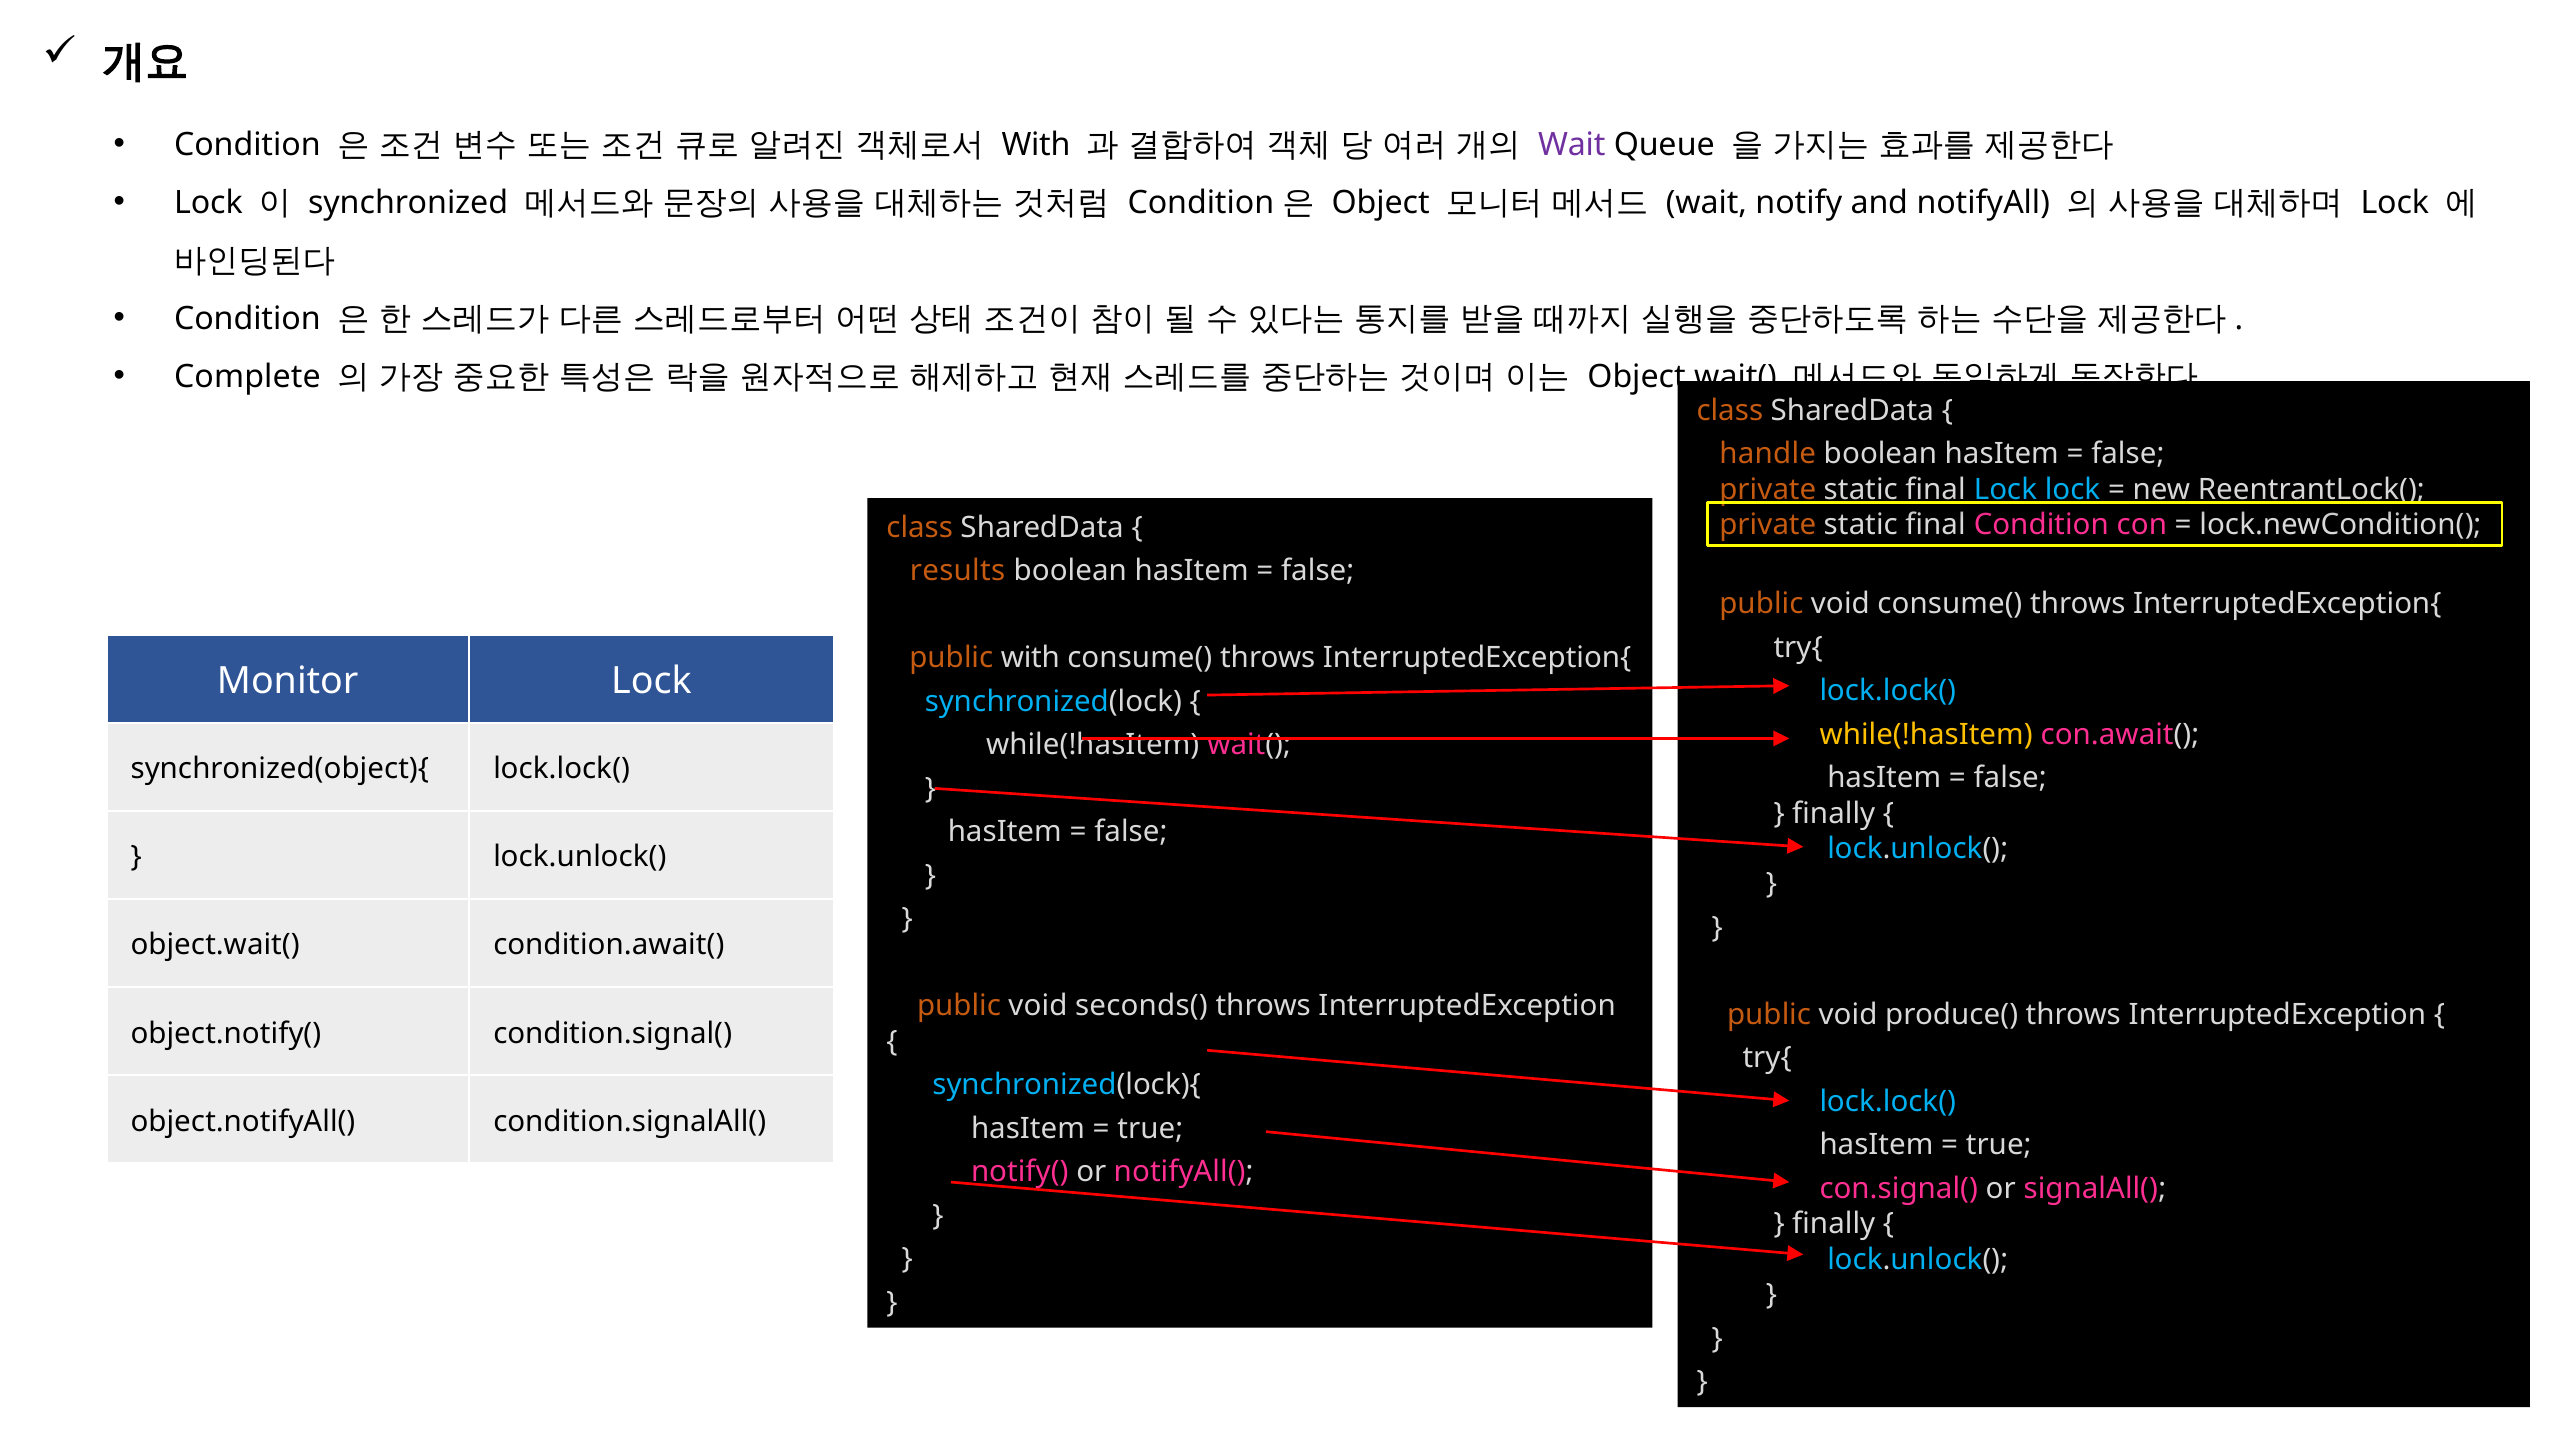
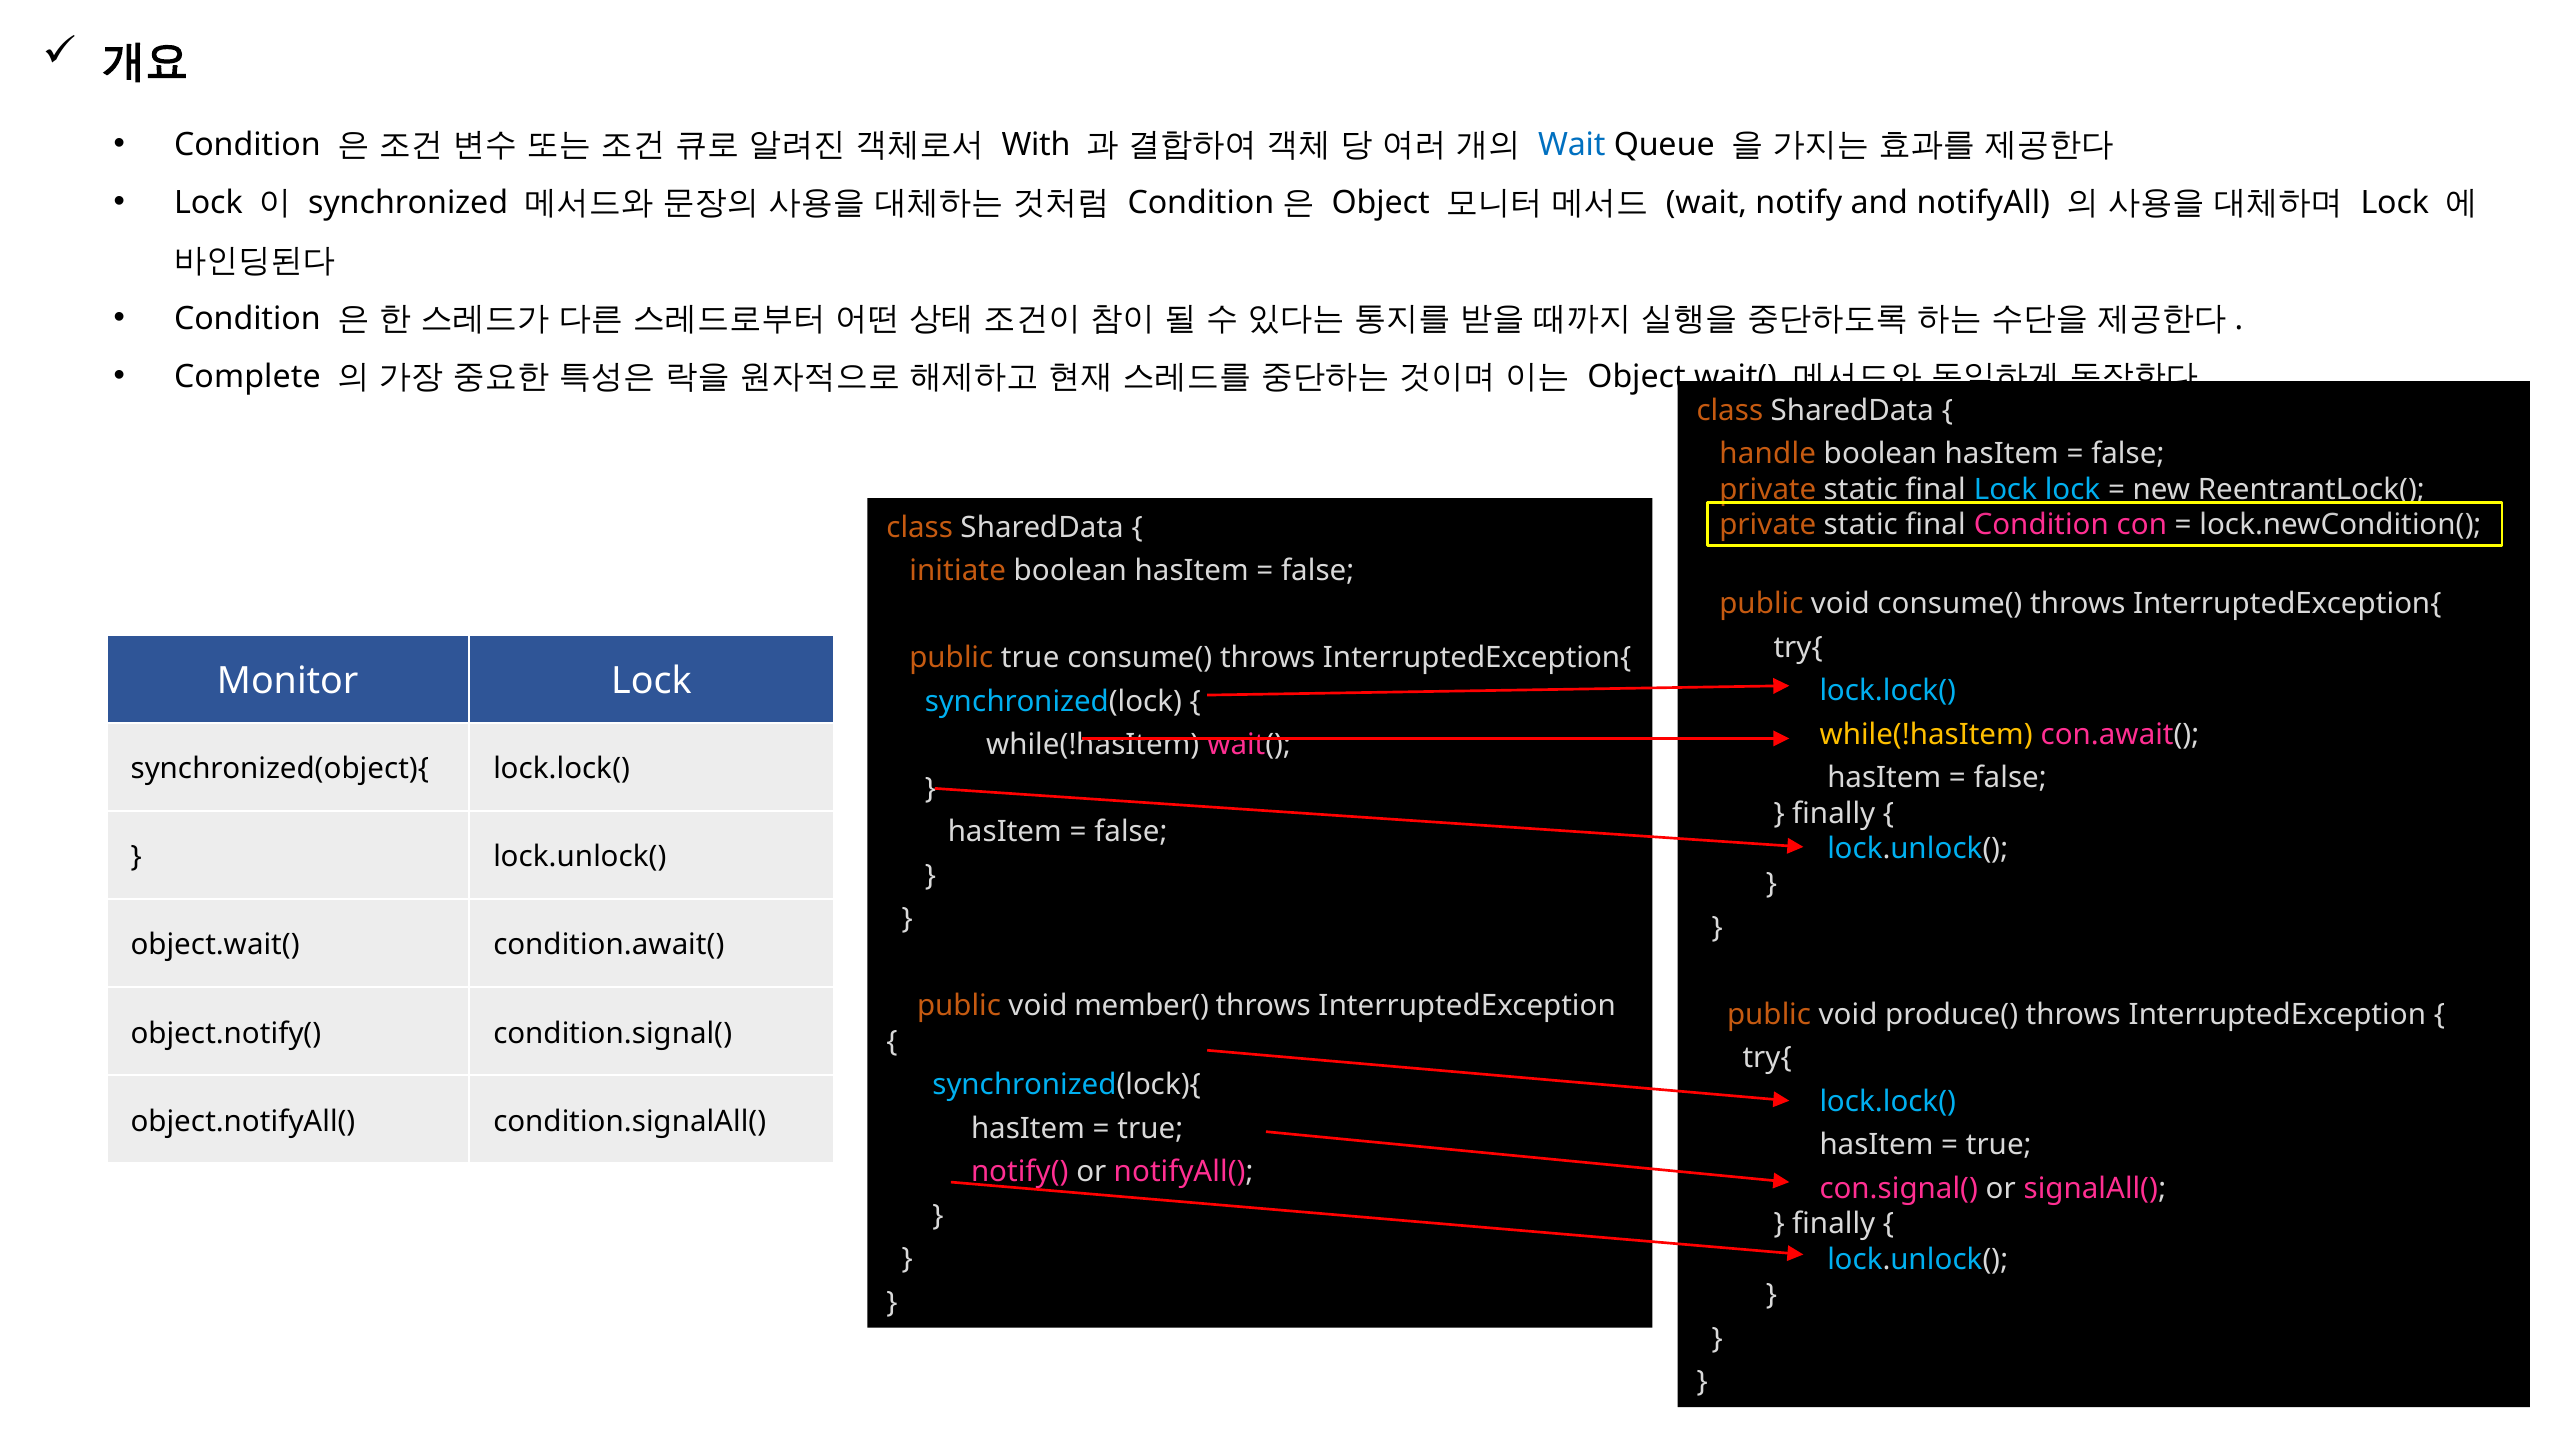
Wait at (1572, 145) colour: purple -> blue
results: results -> initiate
public with: with -> true
seconds(: seconds( -> member(
